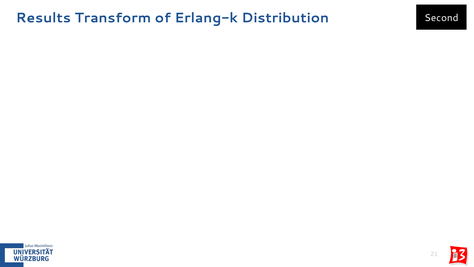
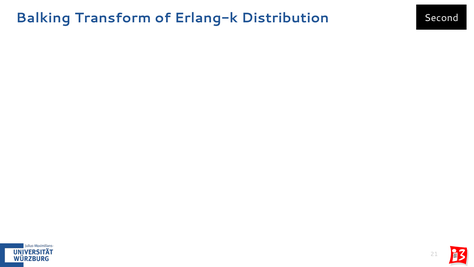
Results: Results -> Balking
